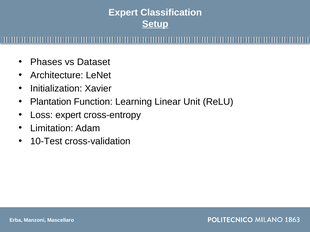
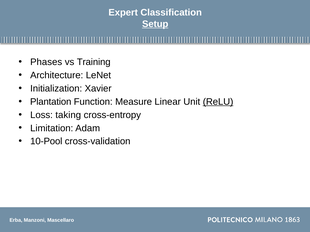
Dataset: Dataset -> Training
Learning: Learning -> Measure
ReLU underline: none -> present
Loss expert: expert -> taking
10-Test: 10-Test -> 10-Pool
